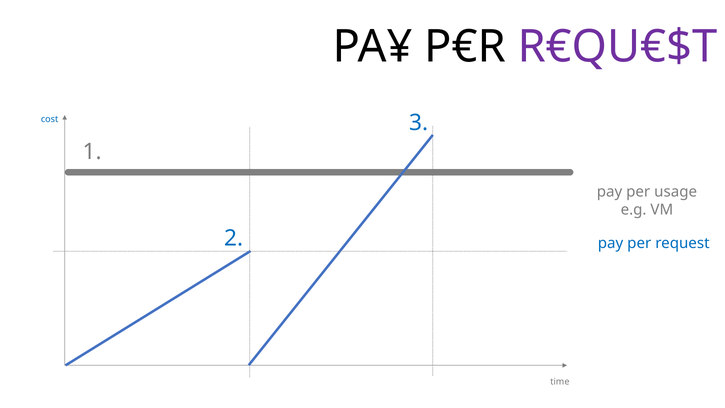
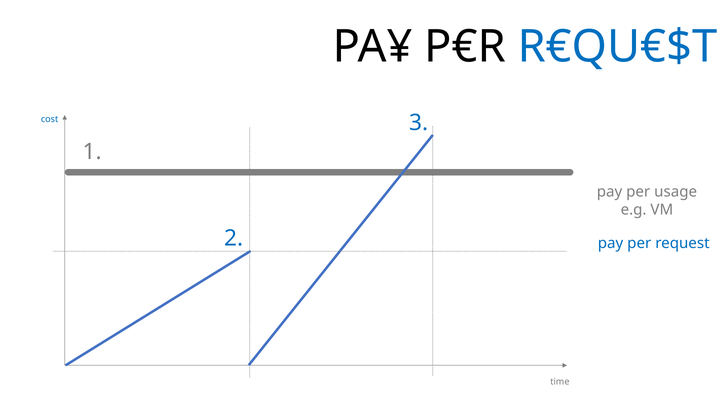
R€QU€$T colour: purple -> blue
